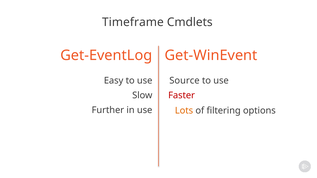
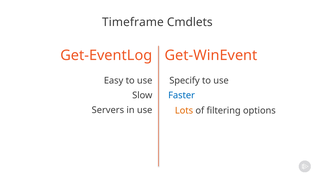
Source: Source -> Specify
Faster colour: red -> blue
Further: Further -> Servers
